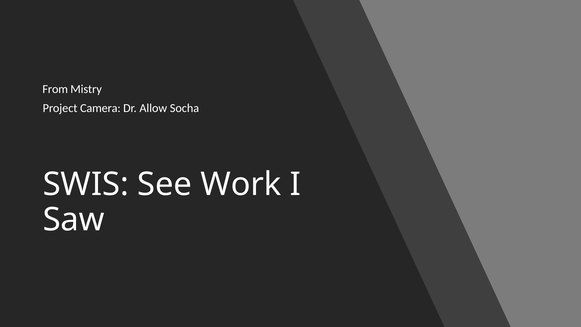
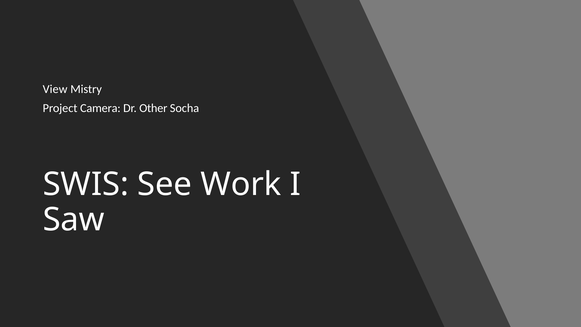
From: From -> View
Allow: Allow -> Other
